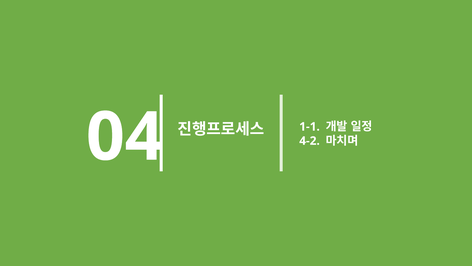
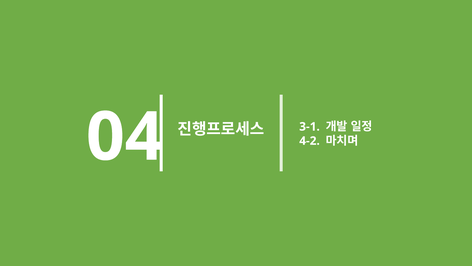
1-1: 1-1 -> 3-1
